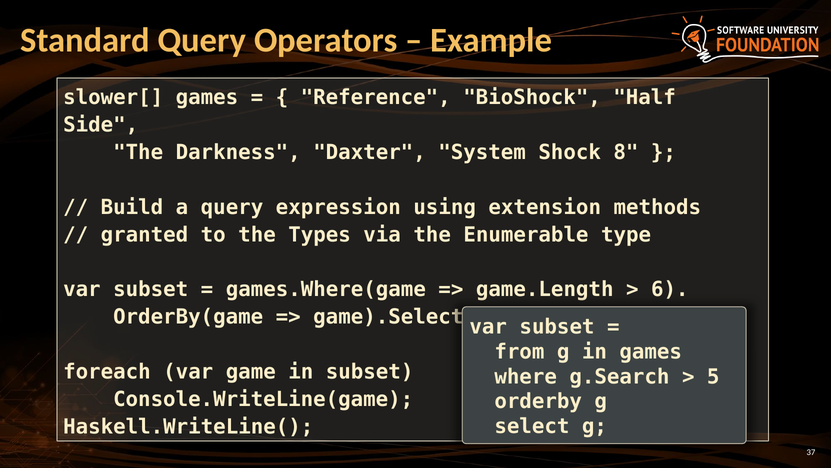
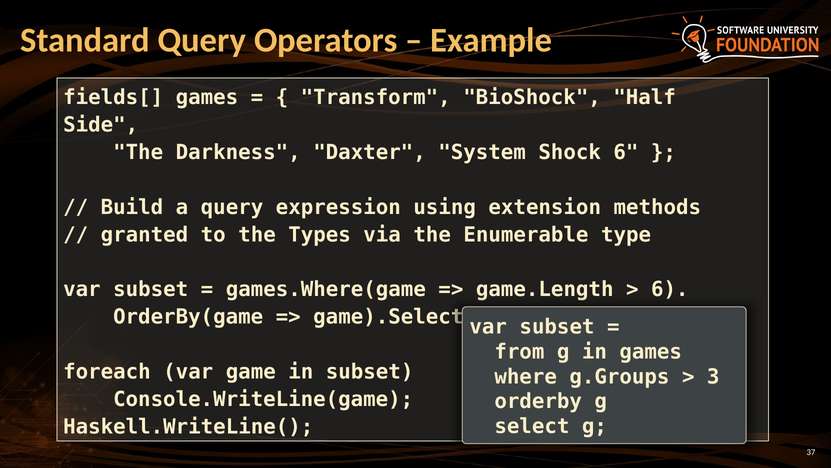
slower[: slower[ -> fields[
Reference: Reference -> Transform
Shock 8: 8 -> 6
g.Search: g.Search -> g.Groups
5: 5 -> 3
